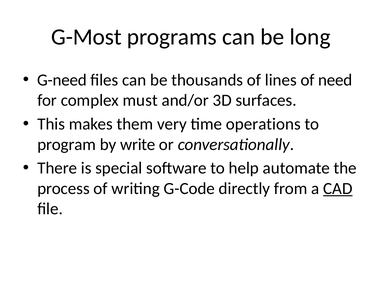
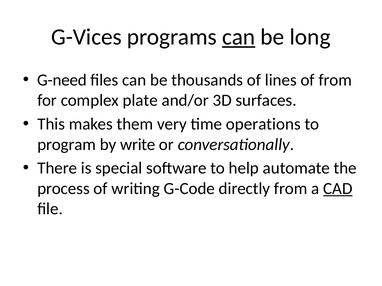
G-Most: G-Most -> G-Vices
can at (239, 37) underline: none -> present
of need: need -> from
must: must -> plate
